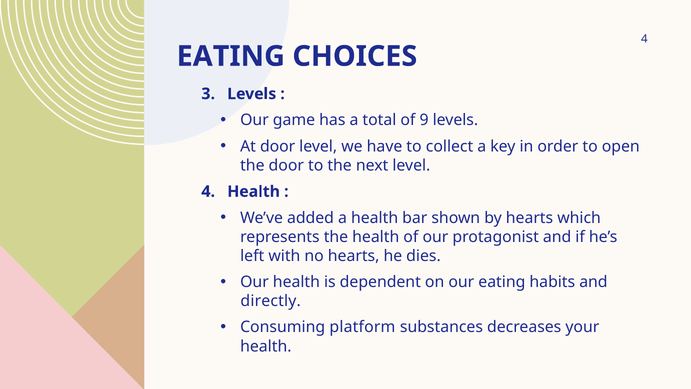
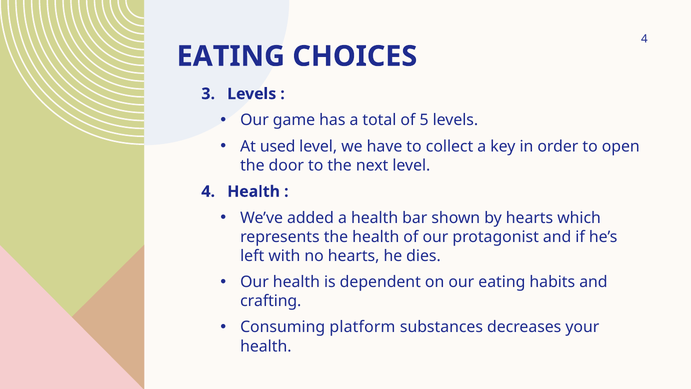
9: 9 -> 5
At door: door -> used
directly: directly -> crafting
